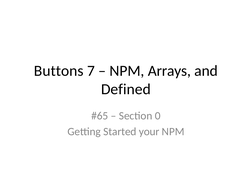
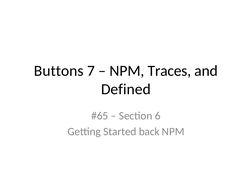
Arrays: Arrays -> Traces
0: 0 -> 6
your: your -> back
